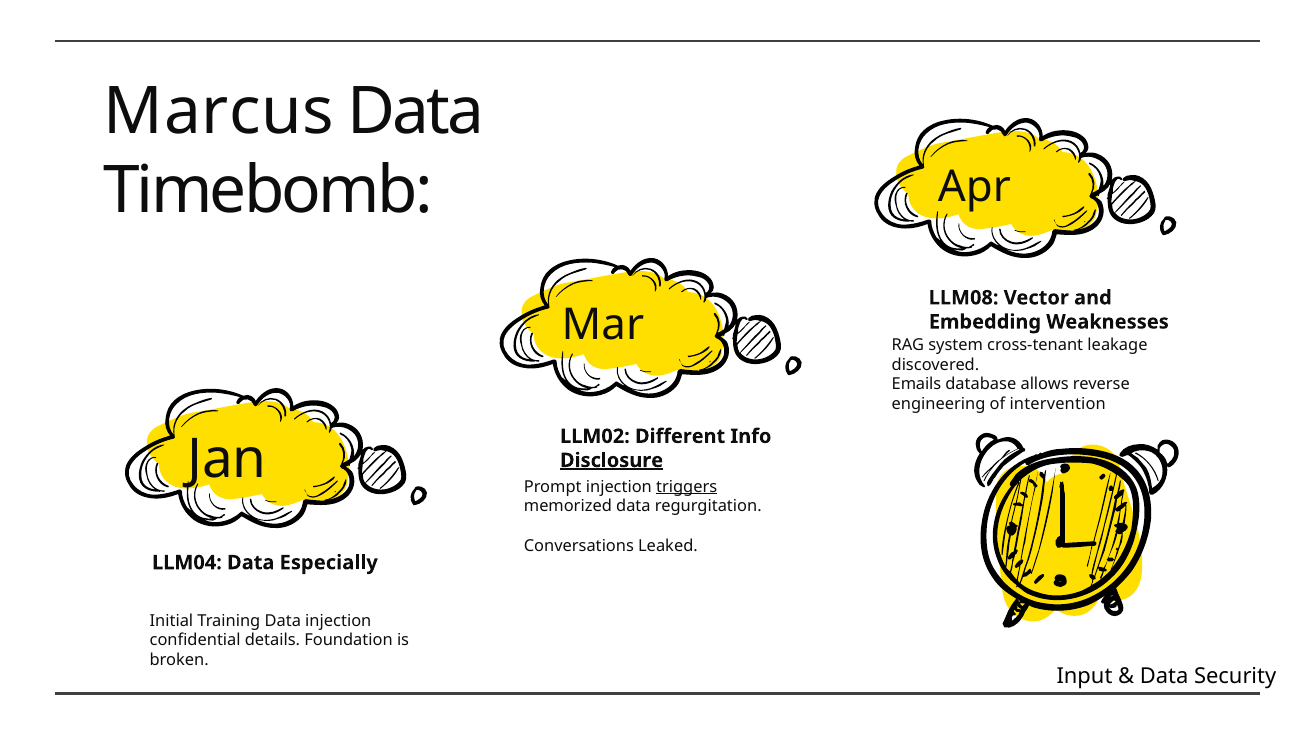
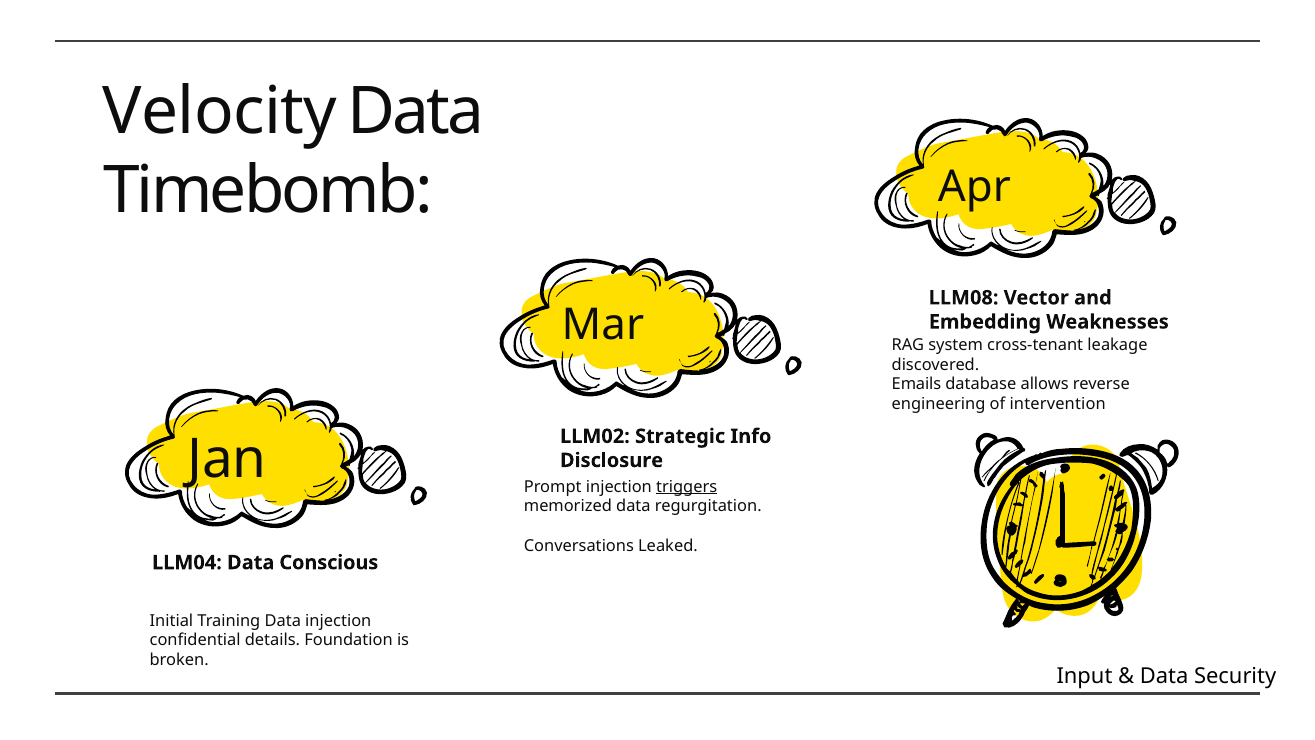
Marcus: Marcus -> Velocity
Different: Different -> Strategic
Disclosure underline: present -> none
Especially: Especially -> Conscious
